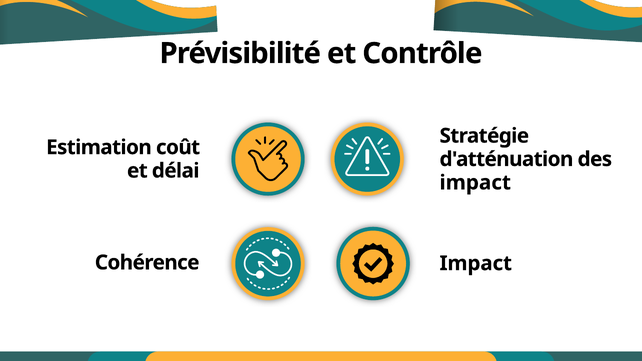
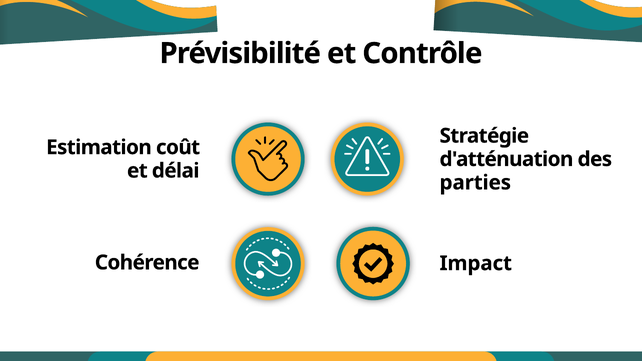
impact at (475, 183): impact -> parties
